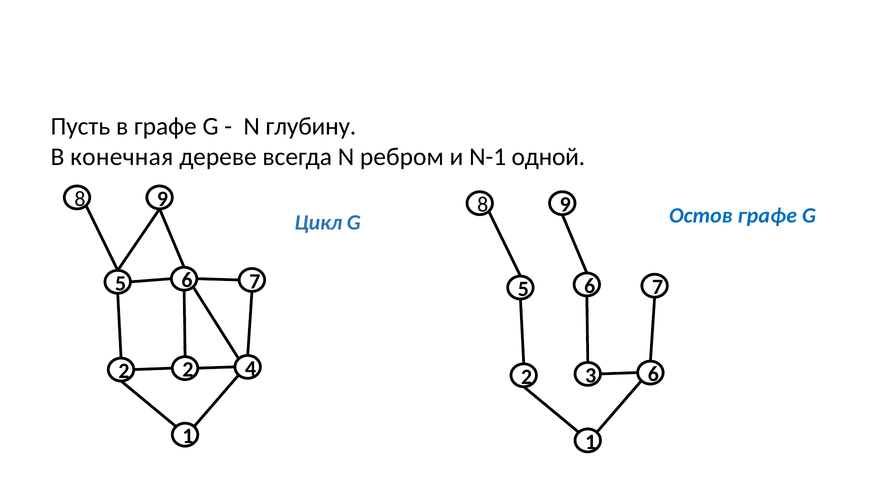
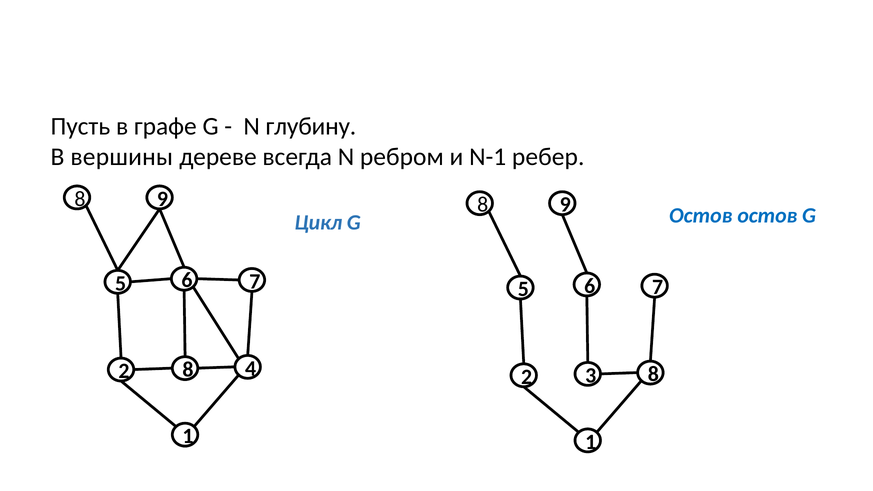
конечная: конечная -> вершины
одной: одной -> ребер
Остов графе: графе -> остов
2 at (188, 370): 2 -> 8
3 6: 6 -> 8
